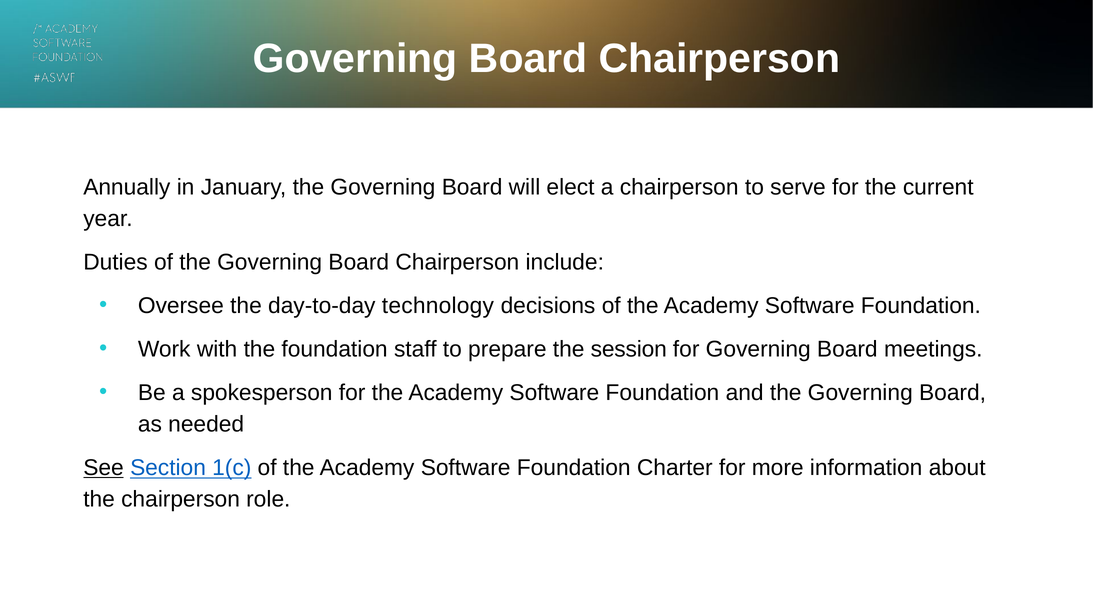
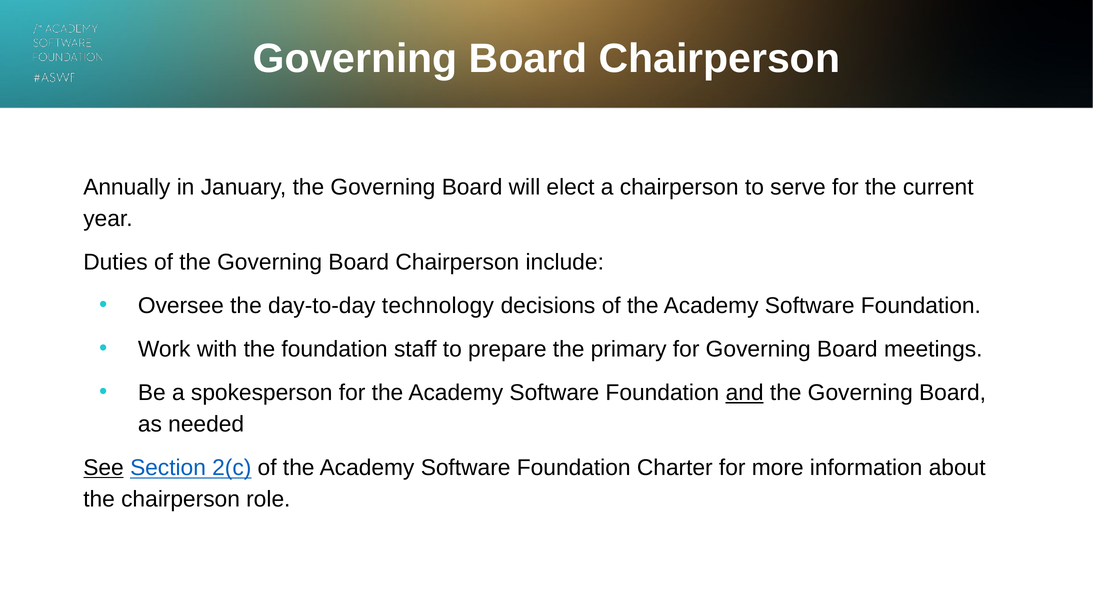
session: session -> primary
and underline: none -> present
1(c: 1(c -> 2(c
